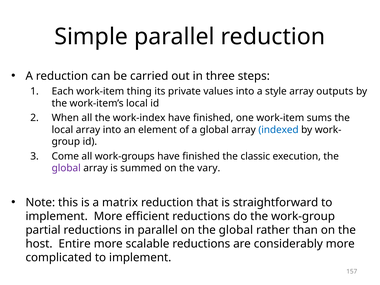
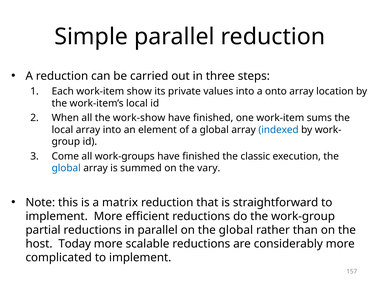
thing: thing -> show
style: style -> onto
outputs: outputs -> location
work-index: work-index -> work-show
global at (66, 168) colour: purple -> blue
Entire: Entire -> Today
